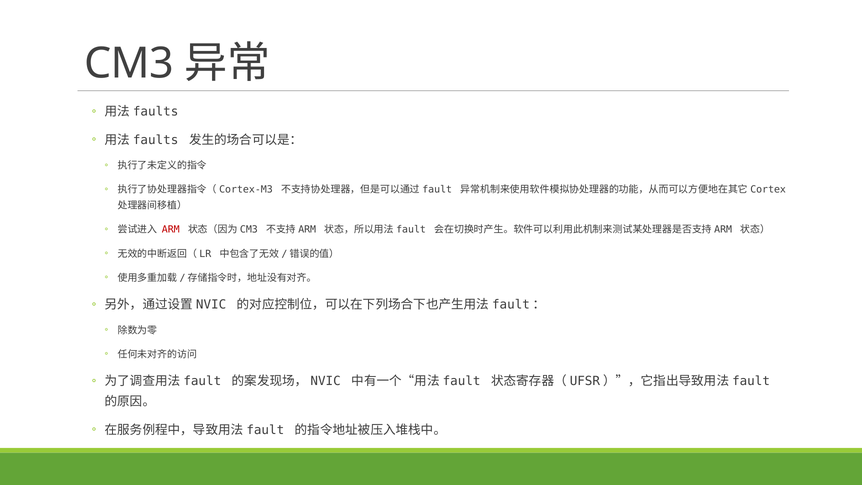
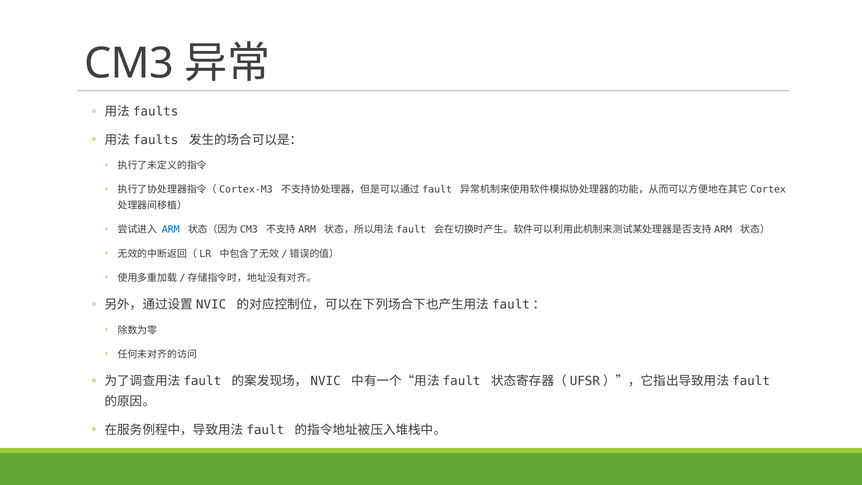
ARM colour: red -> blue
